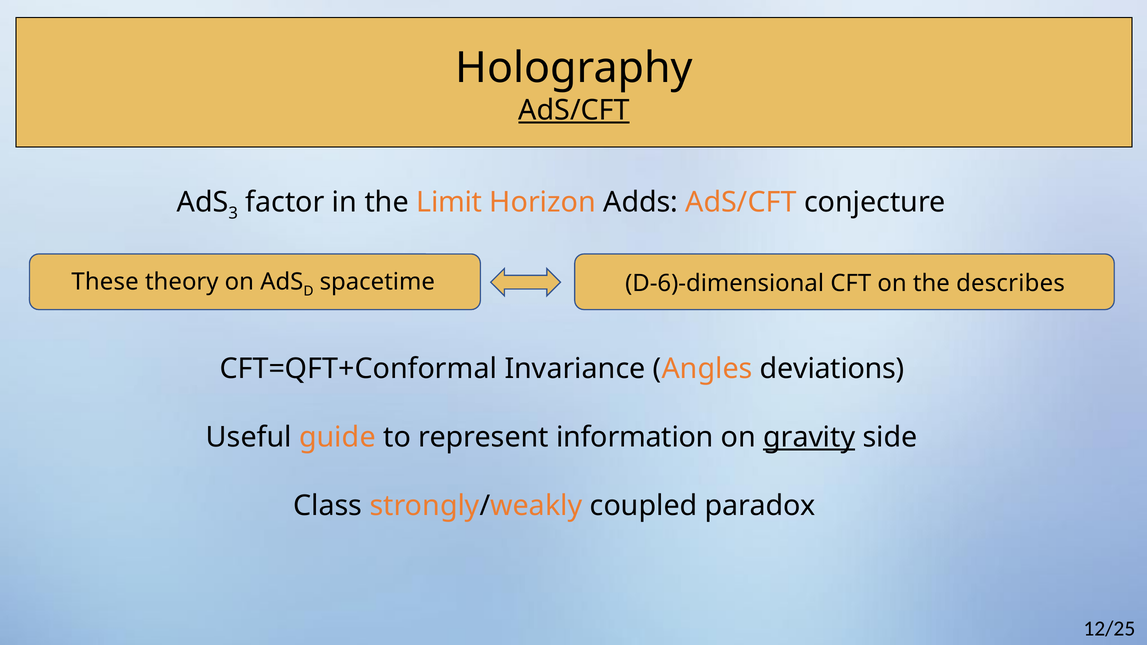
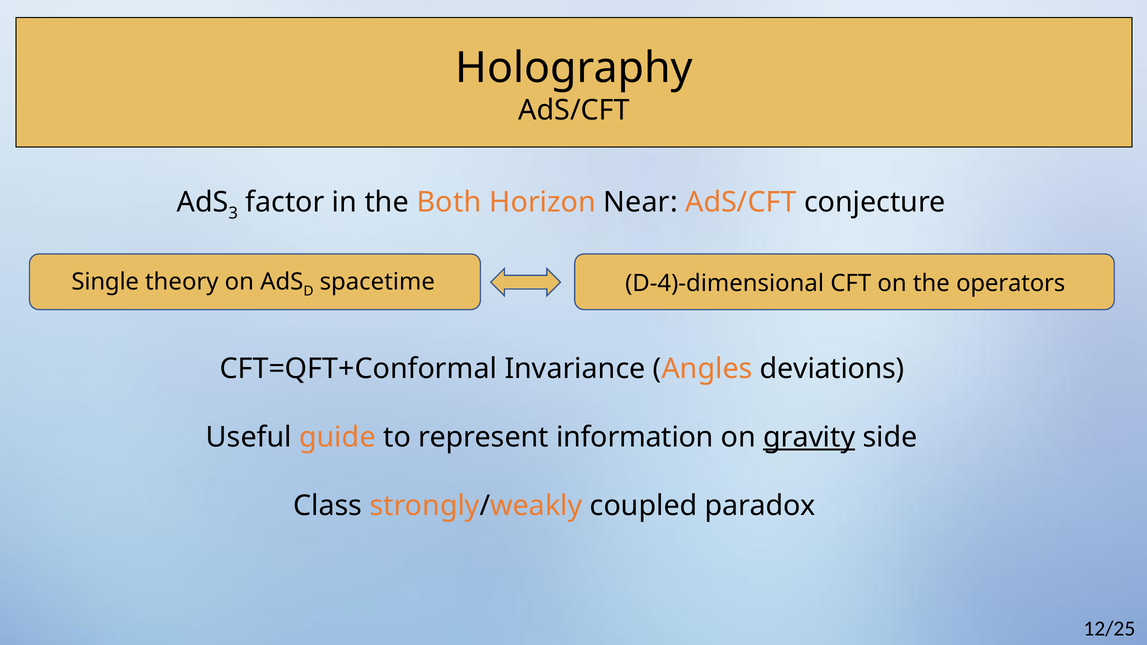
AdS/CFT at (574, 110) underline: present -> none
Limit: Limit -> Both
Adds: Adds -> Near
These: These -> Single
D-6)-dimensional: D-6)-dimensional -> D-4)-dimensional
describes: describes -> operators
